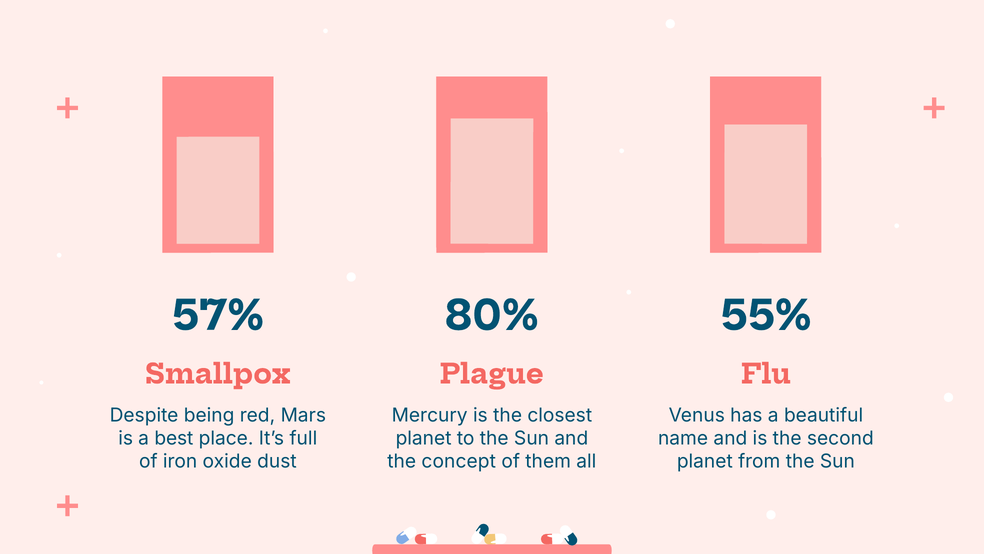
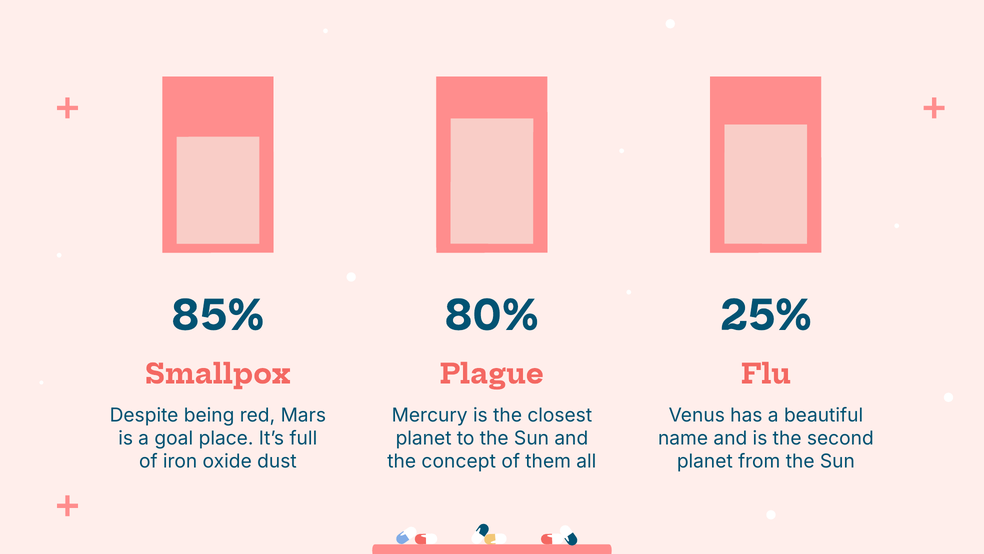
57%: 57% -> 85%
55%: 55% -> 25%
best: best -> goal
